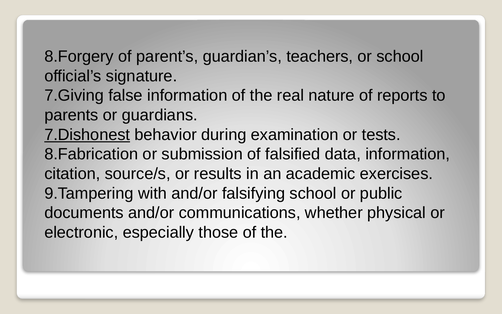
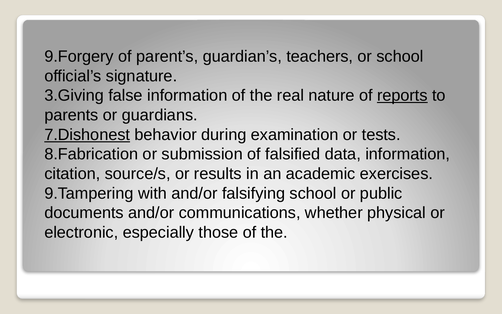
8.Forgery: 8.Forgery -> 9.Forgery
7.Giving: 7.Giving -> 3.Giving
reports underline: none -> present
